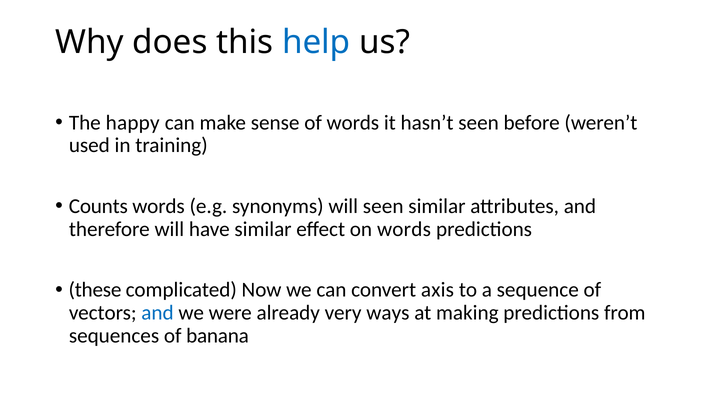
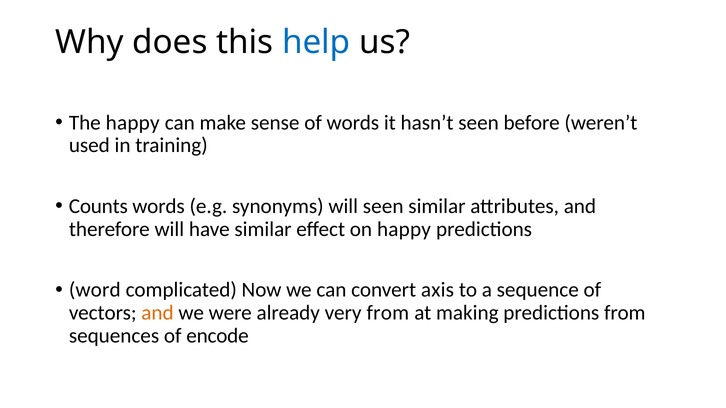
on words: words -> happy
these: these -> word
and at (158, 313) colour: blue -> orange
very ways: ways -> from
banana: banana -> encode
